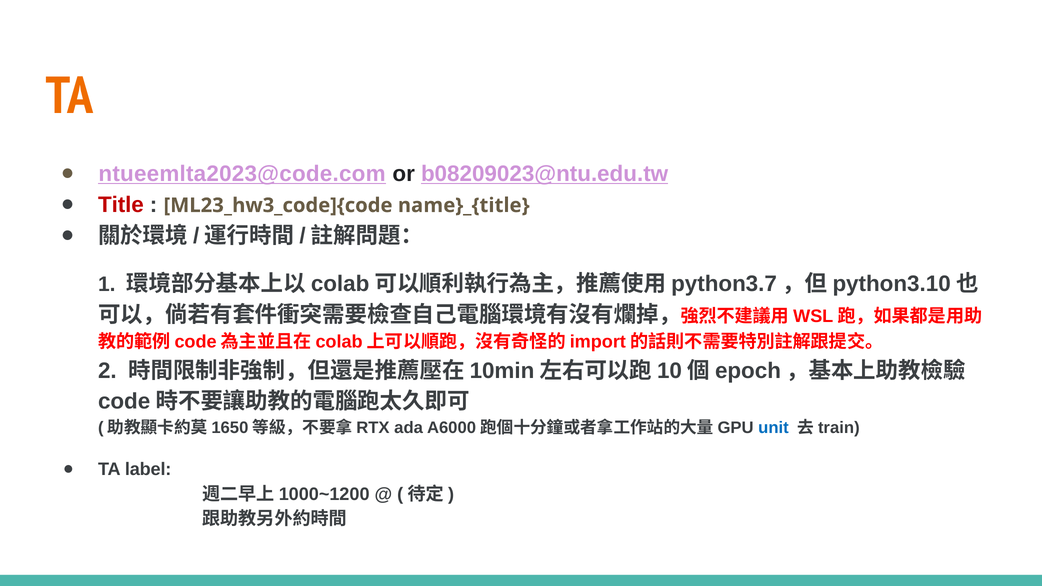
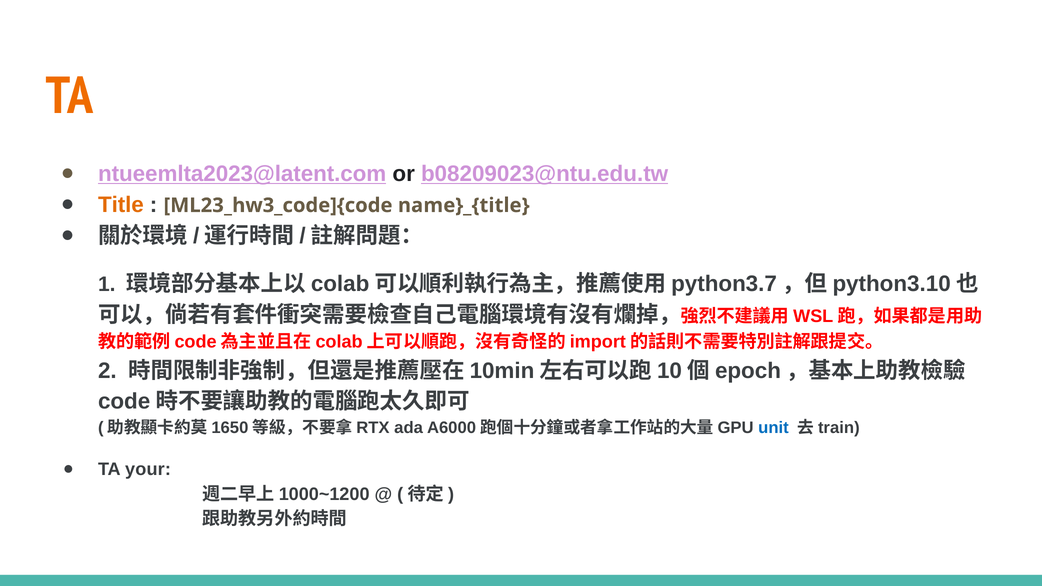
ntueemlta2023@code.com: ntueemlta2023@code.com -> ntueemlta2023@latent.com
Title colour: red -> orange
label: label -> your
